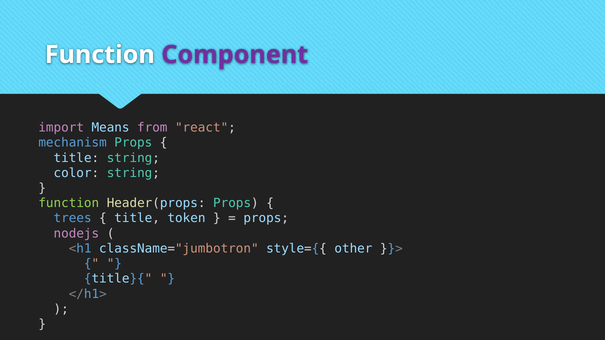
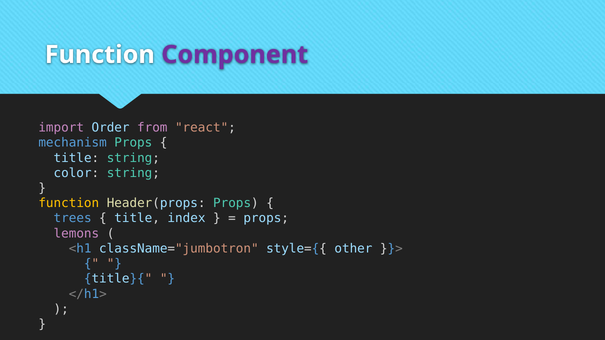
Means: Means -> Order
function at (69, 203) colour: light green -> yellow
token: token -> index
nodejs: nodejs -> lemons
